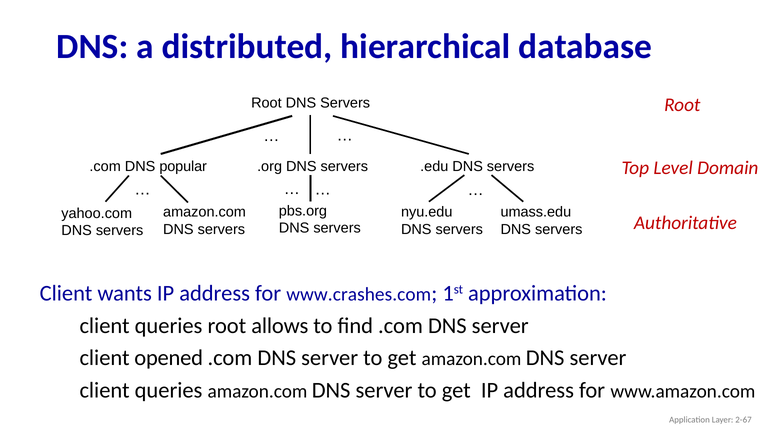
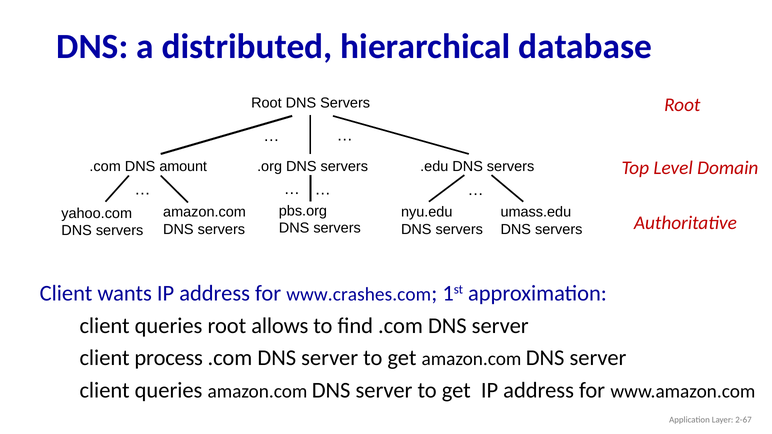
popular: popular -> amount
opened: opened -> process
